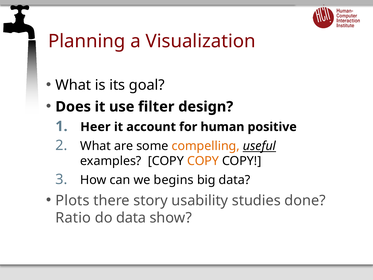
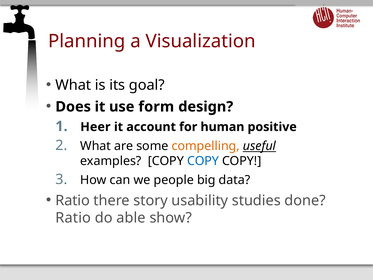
filter: filter -> form
COPY at (203, 161) colour: orange -> blue
begins: begins -> people
Plots at (72, 200): Plots -> Ratio
do data: data -> able
